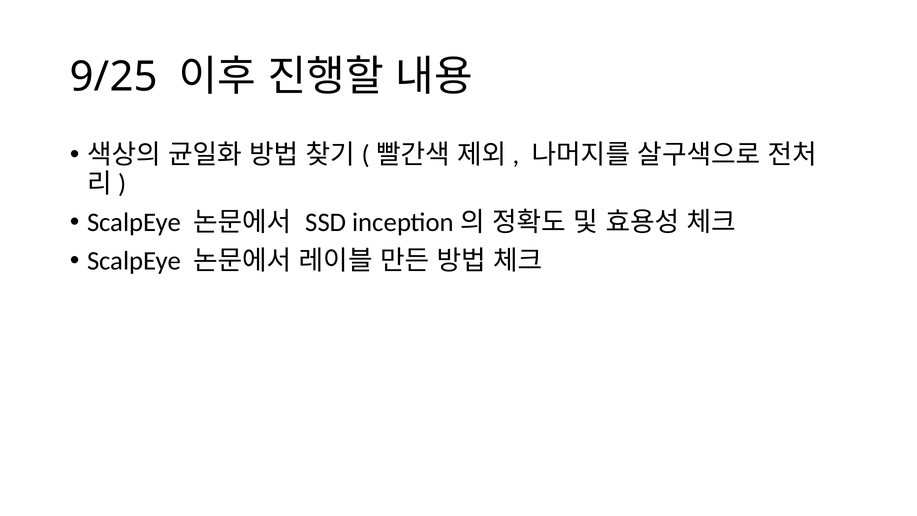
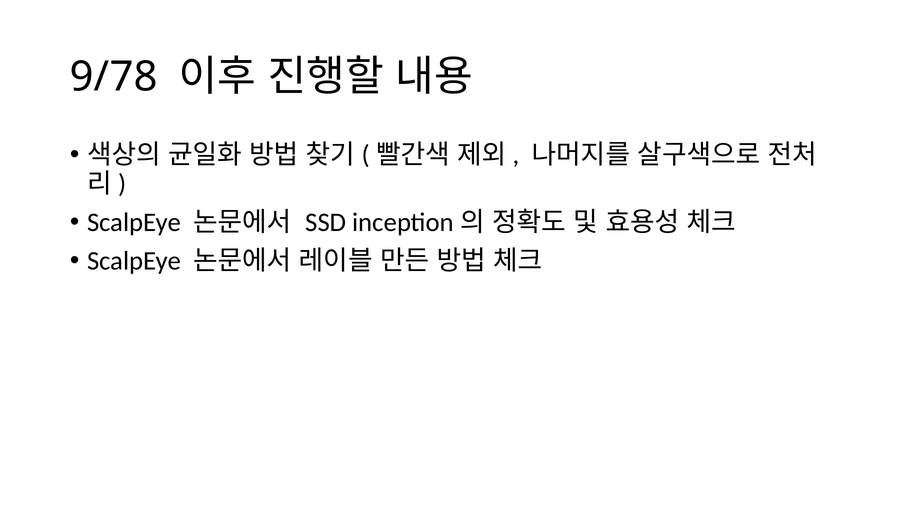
9/25: 9/25 -> 9/78
